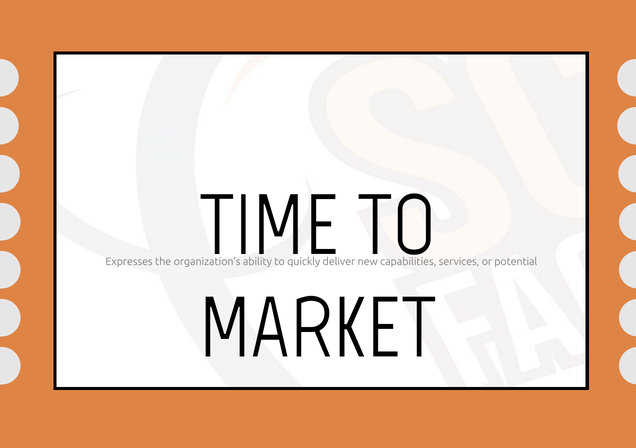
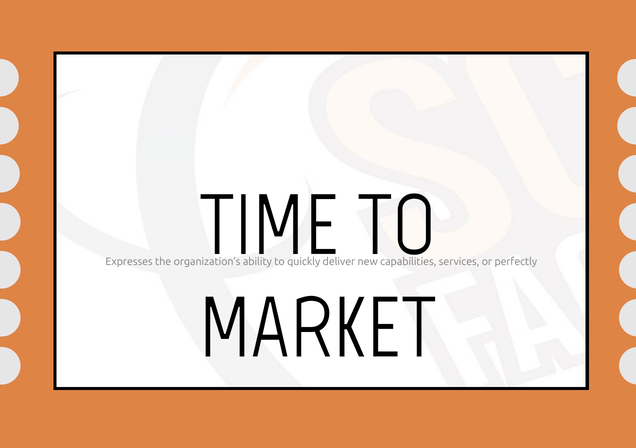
potential: potential -> perfectly
